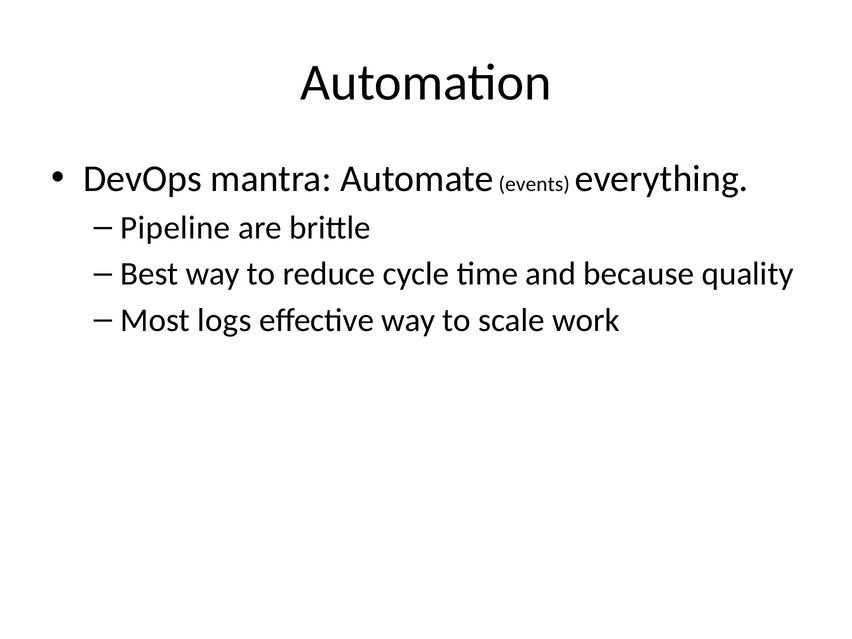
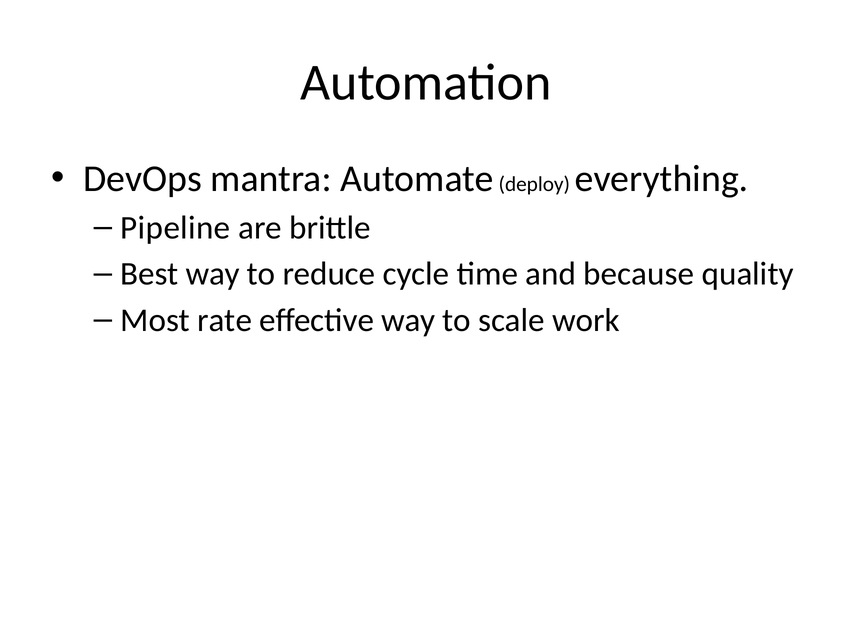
events: events -> deploy
logs: logs -> rate
